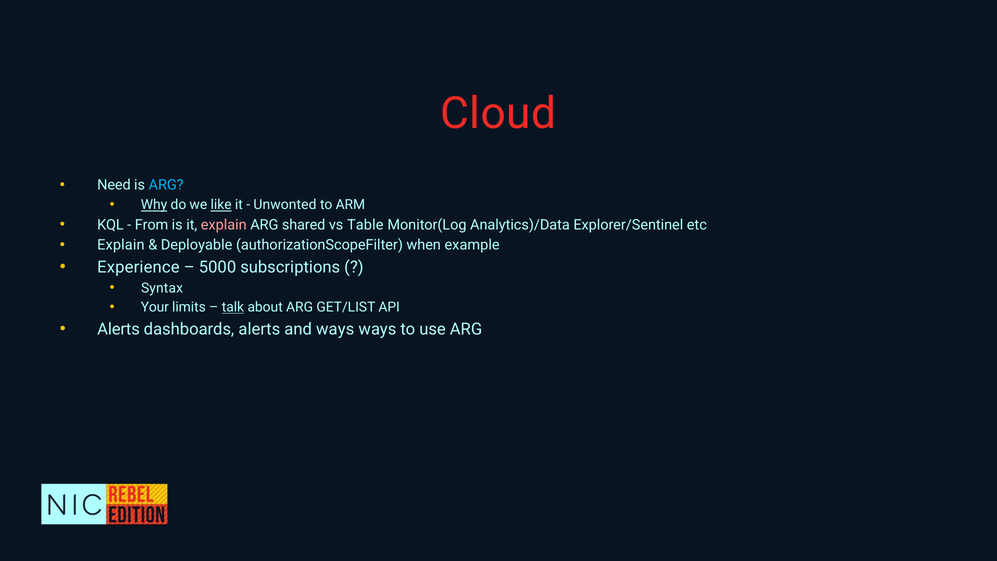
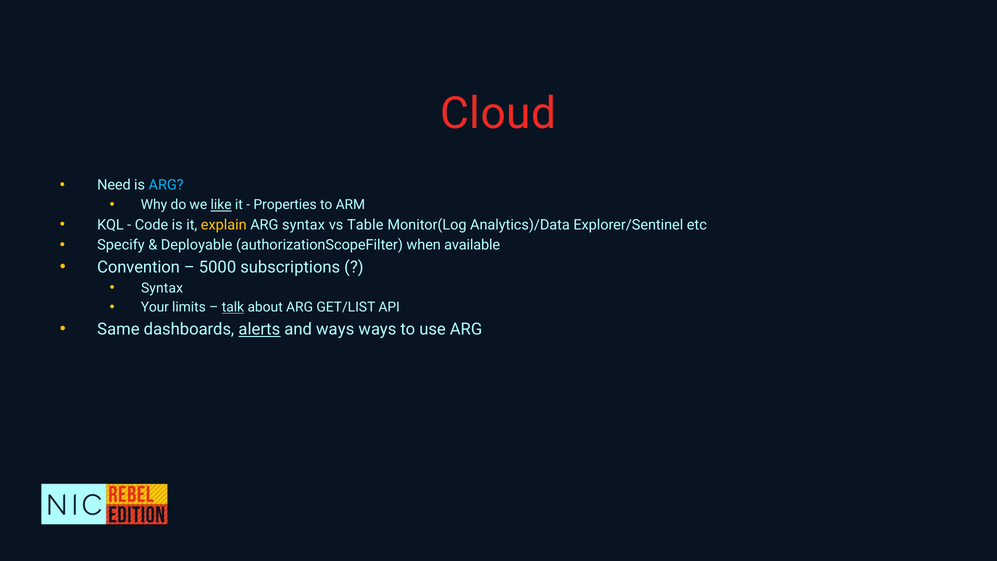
Why underline: present -> none
Unwonted: Unwonted -> Properties
From: From -> Code
explain at (224, 225) colour: pink -> yellow
ARG shared: shared -> syntax
Explain at (121, 245): Explain -> Specify
example: example -> available
Experience: Experience -> Convention
Alerts at (119, 329): Alerts -> Same
alerts at (259, 329) underline: none -> present
